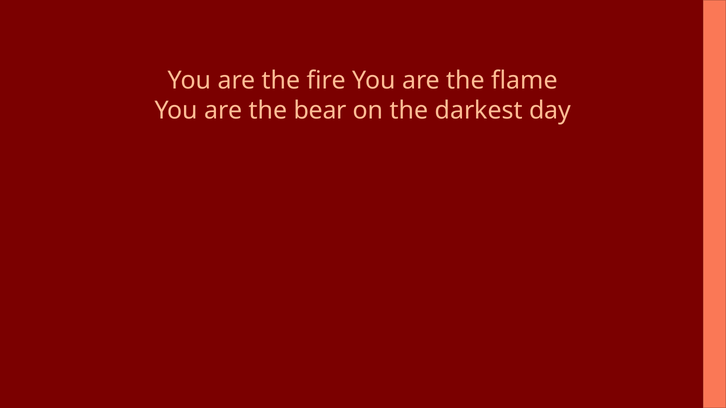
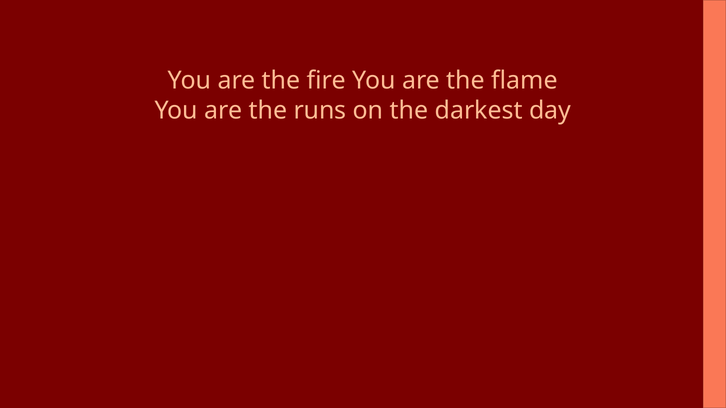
bear: bear -> runs
